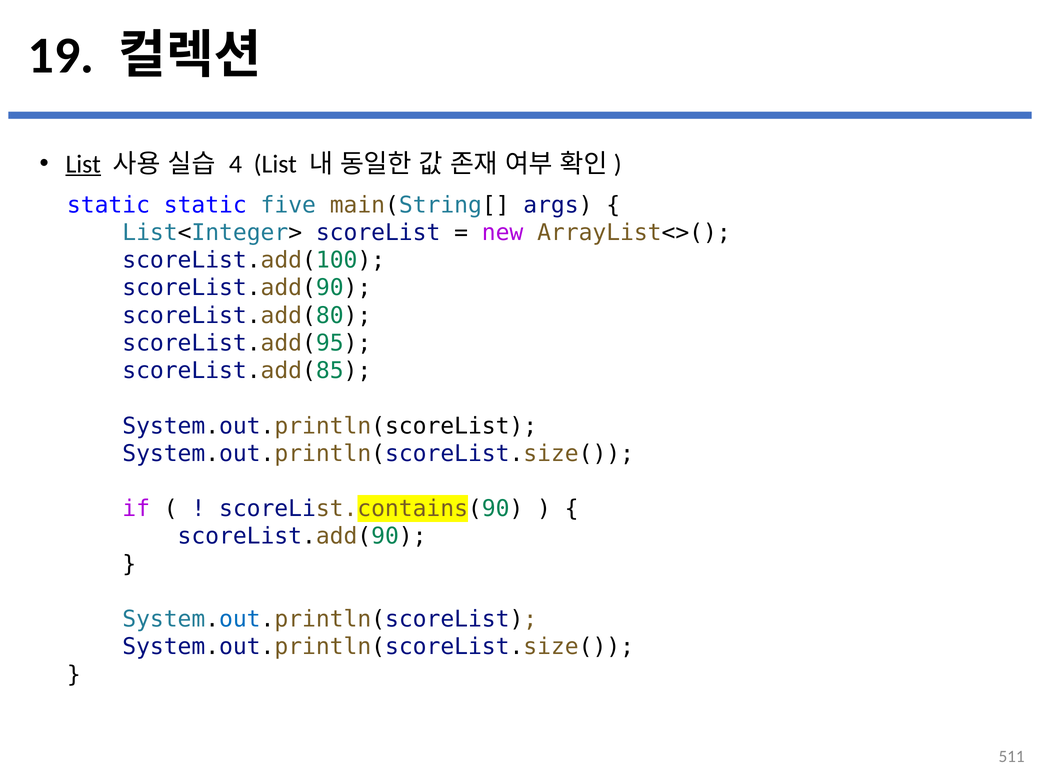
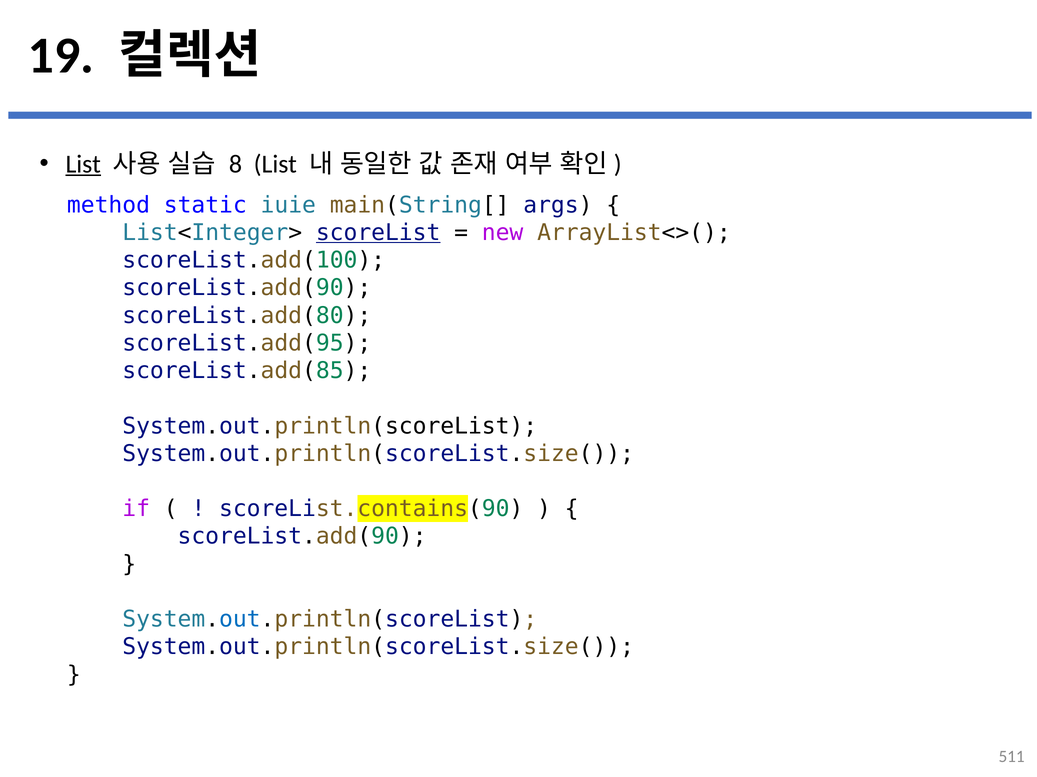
4: 4 -> 8
static at (108, 205): static -> method
five: five -> iuie
scoreList underline: none -> present
